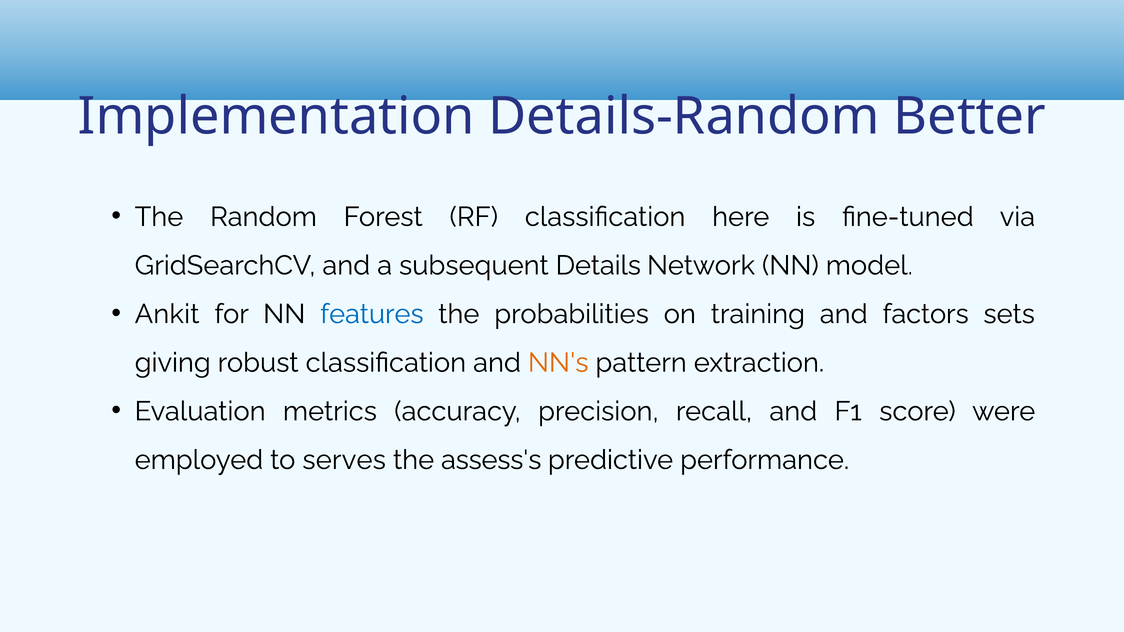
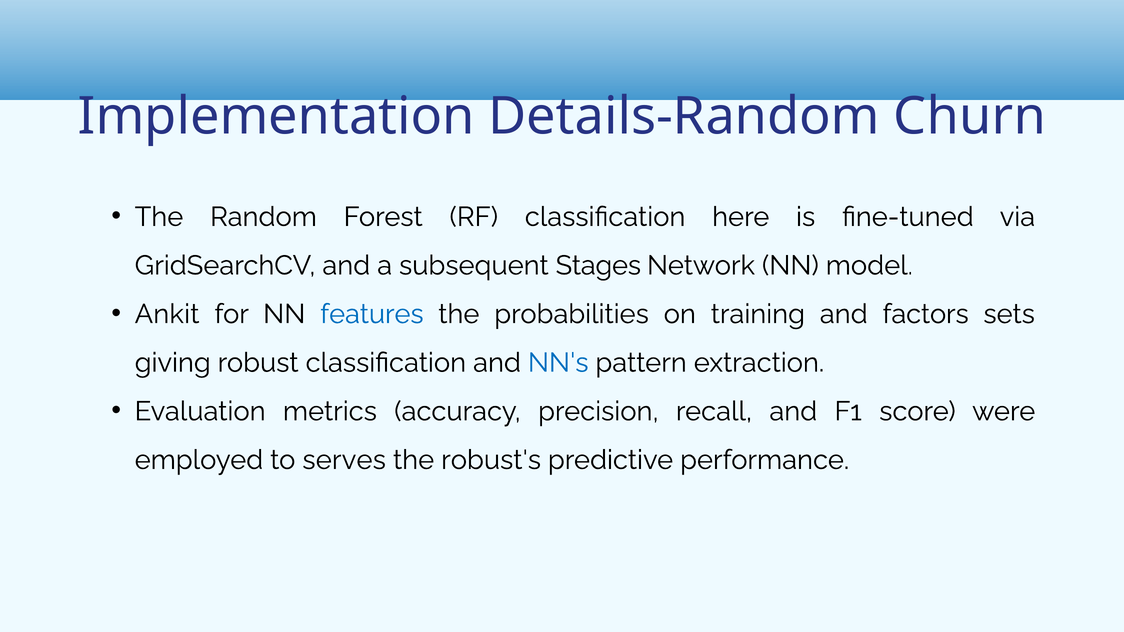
Better: Better -> Churn
Details: Details -> Stages
NN's colour: orange -> blue
assess's: assess's -> robust's
